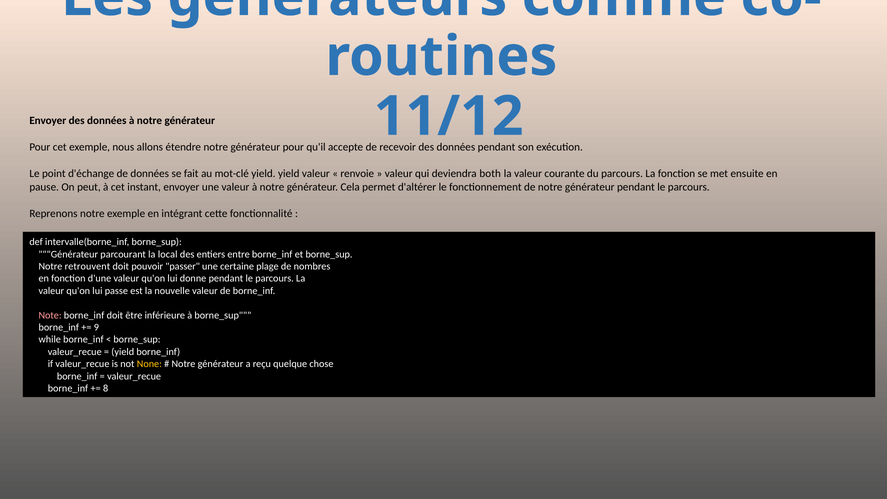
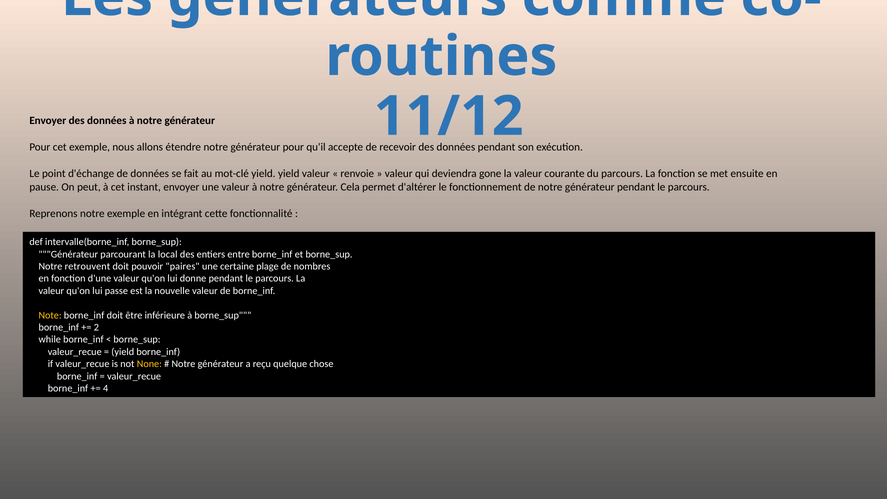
both: both -> gone
passer: passer -> paires
Note colour: pink -> yellow
9: 9 -> 2
8: 8 -> 4
